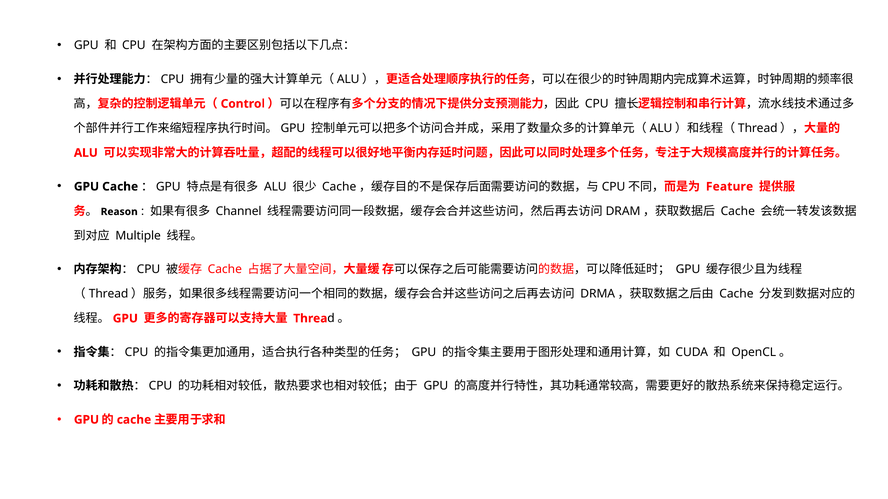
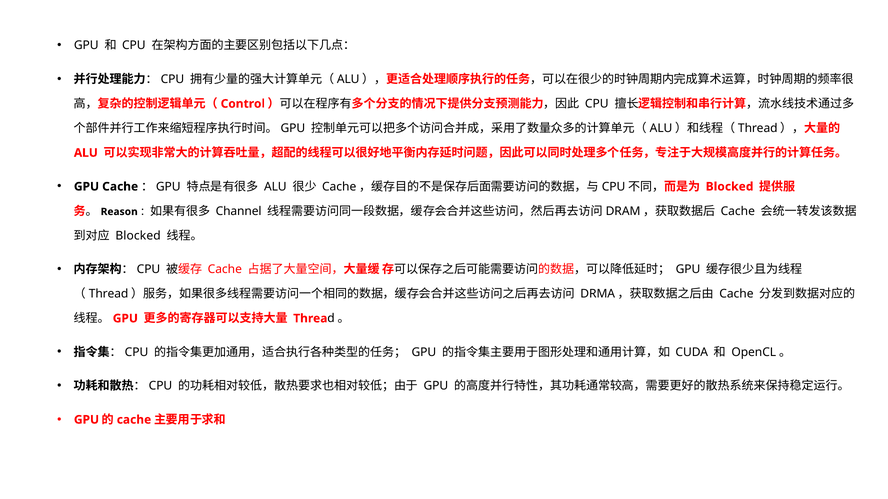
Feature at (730, 187): Feature -> Blocked
Multiple at (138, 236): Multiple -> Blocked
